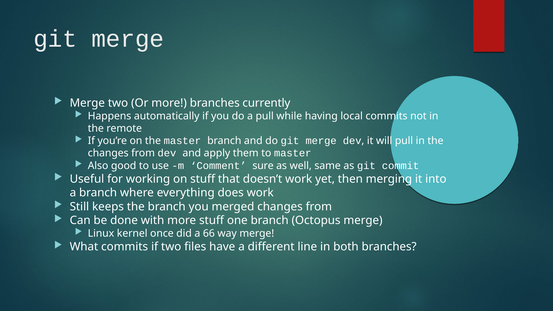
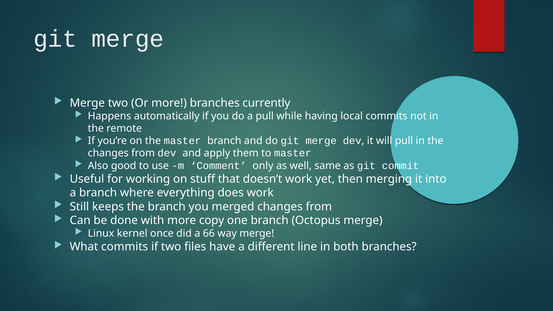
sure: sure -> only
more stuff: stuff -> copy
